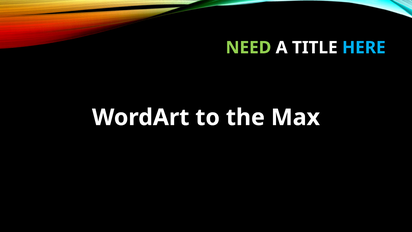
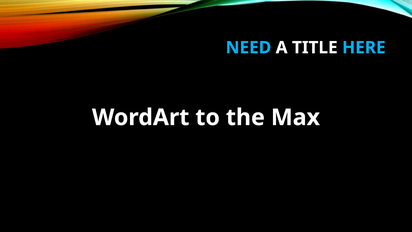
NEED colour: light green -> light blue
